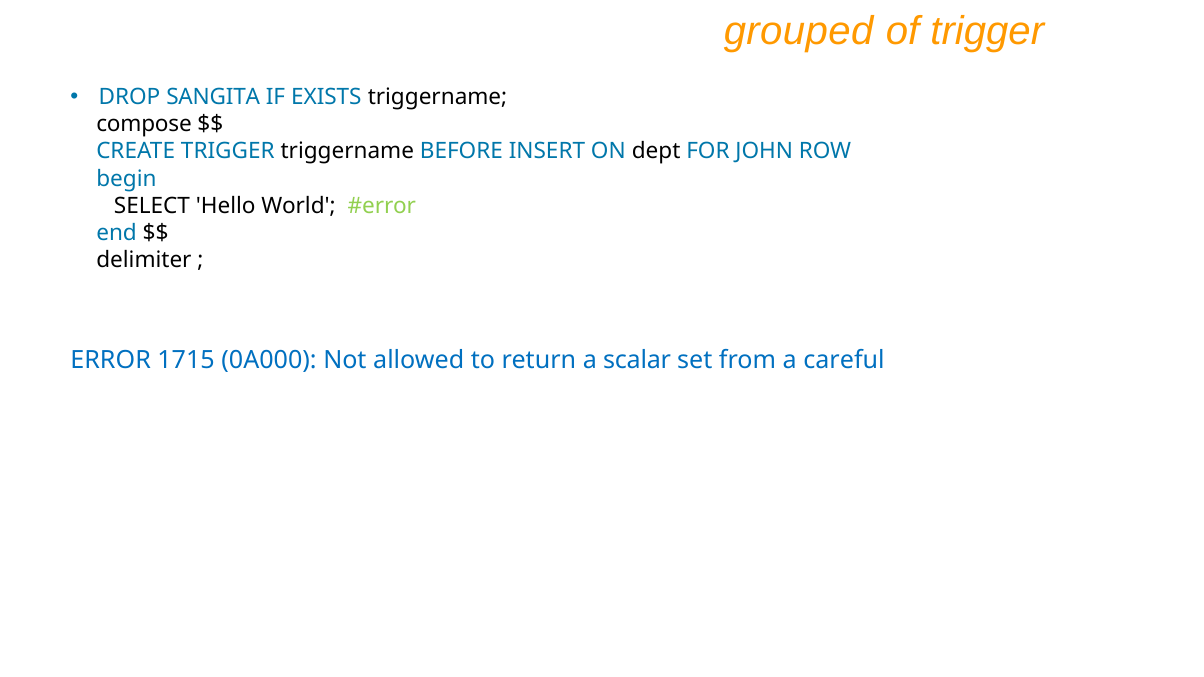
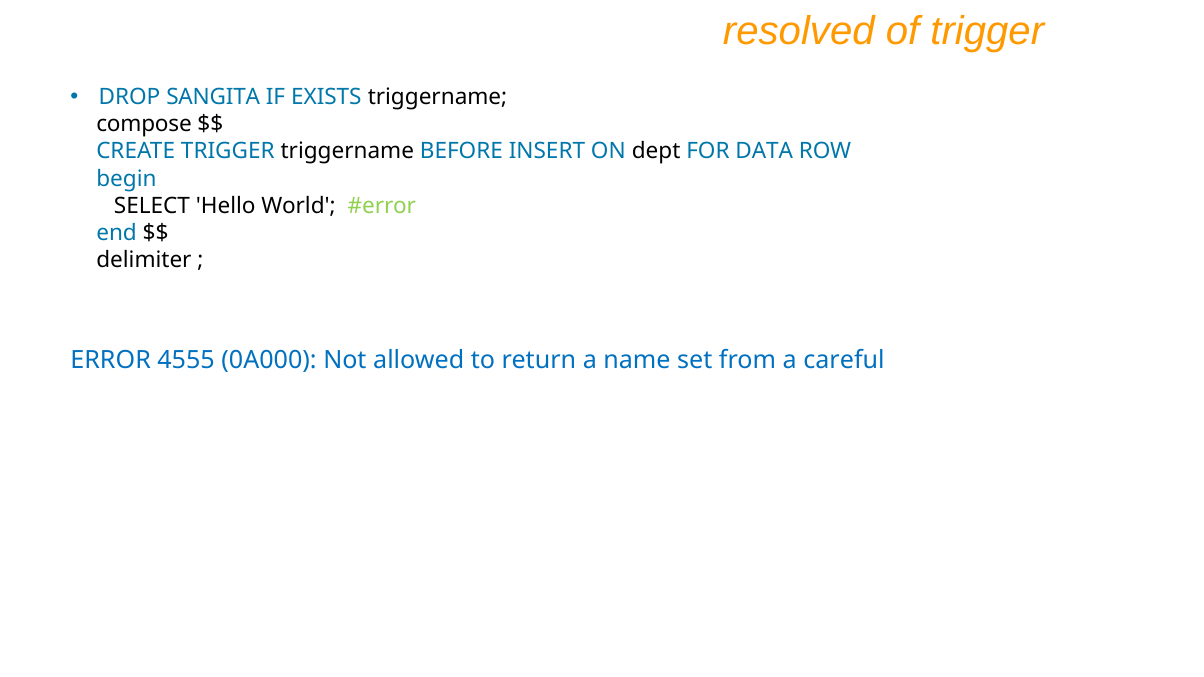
grouped: grouped -> resolved
JOHN: JOHN -> DATA
1715: 1715 -> 4555
scalar: scalar -> name
